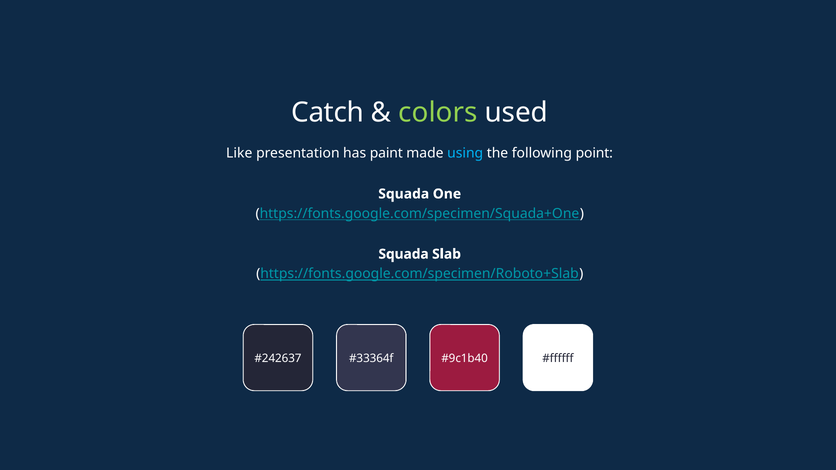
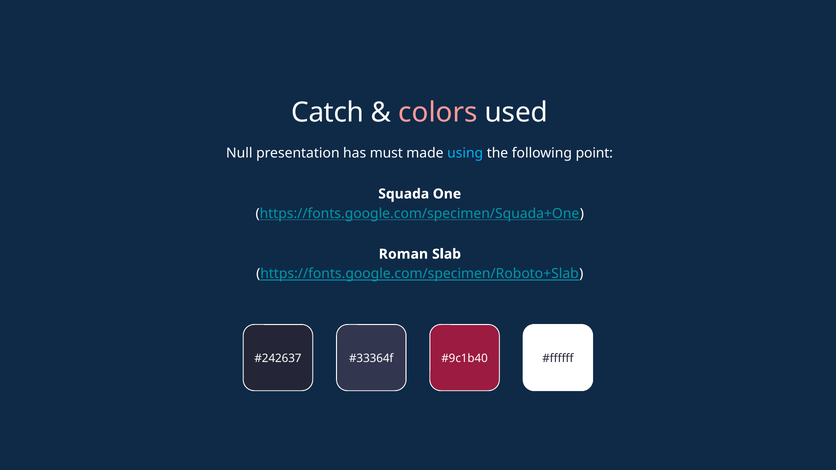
colors colour: light green -> pink
Like: Like -> Null
paint: paint -> must
Squada at (404, 254): Squada -> Roman
